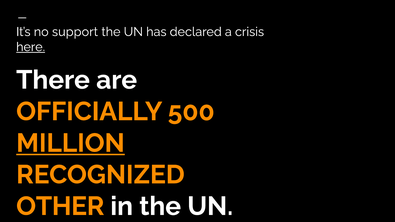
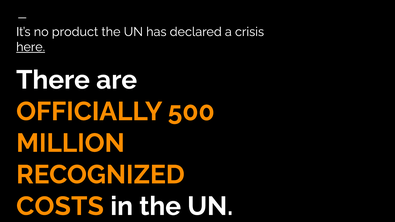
support: support -> product
MILLION underline: present -> none
OTHER: OTHER -> COSTS
